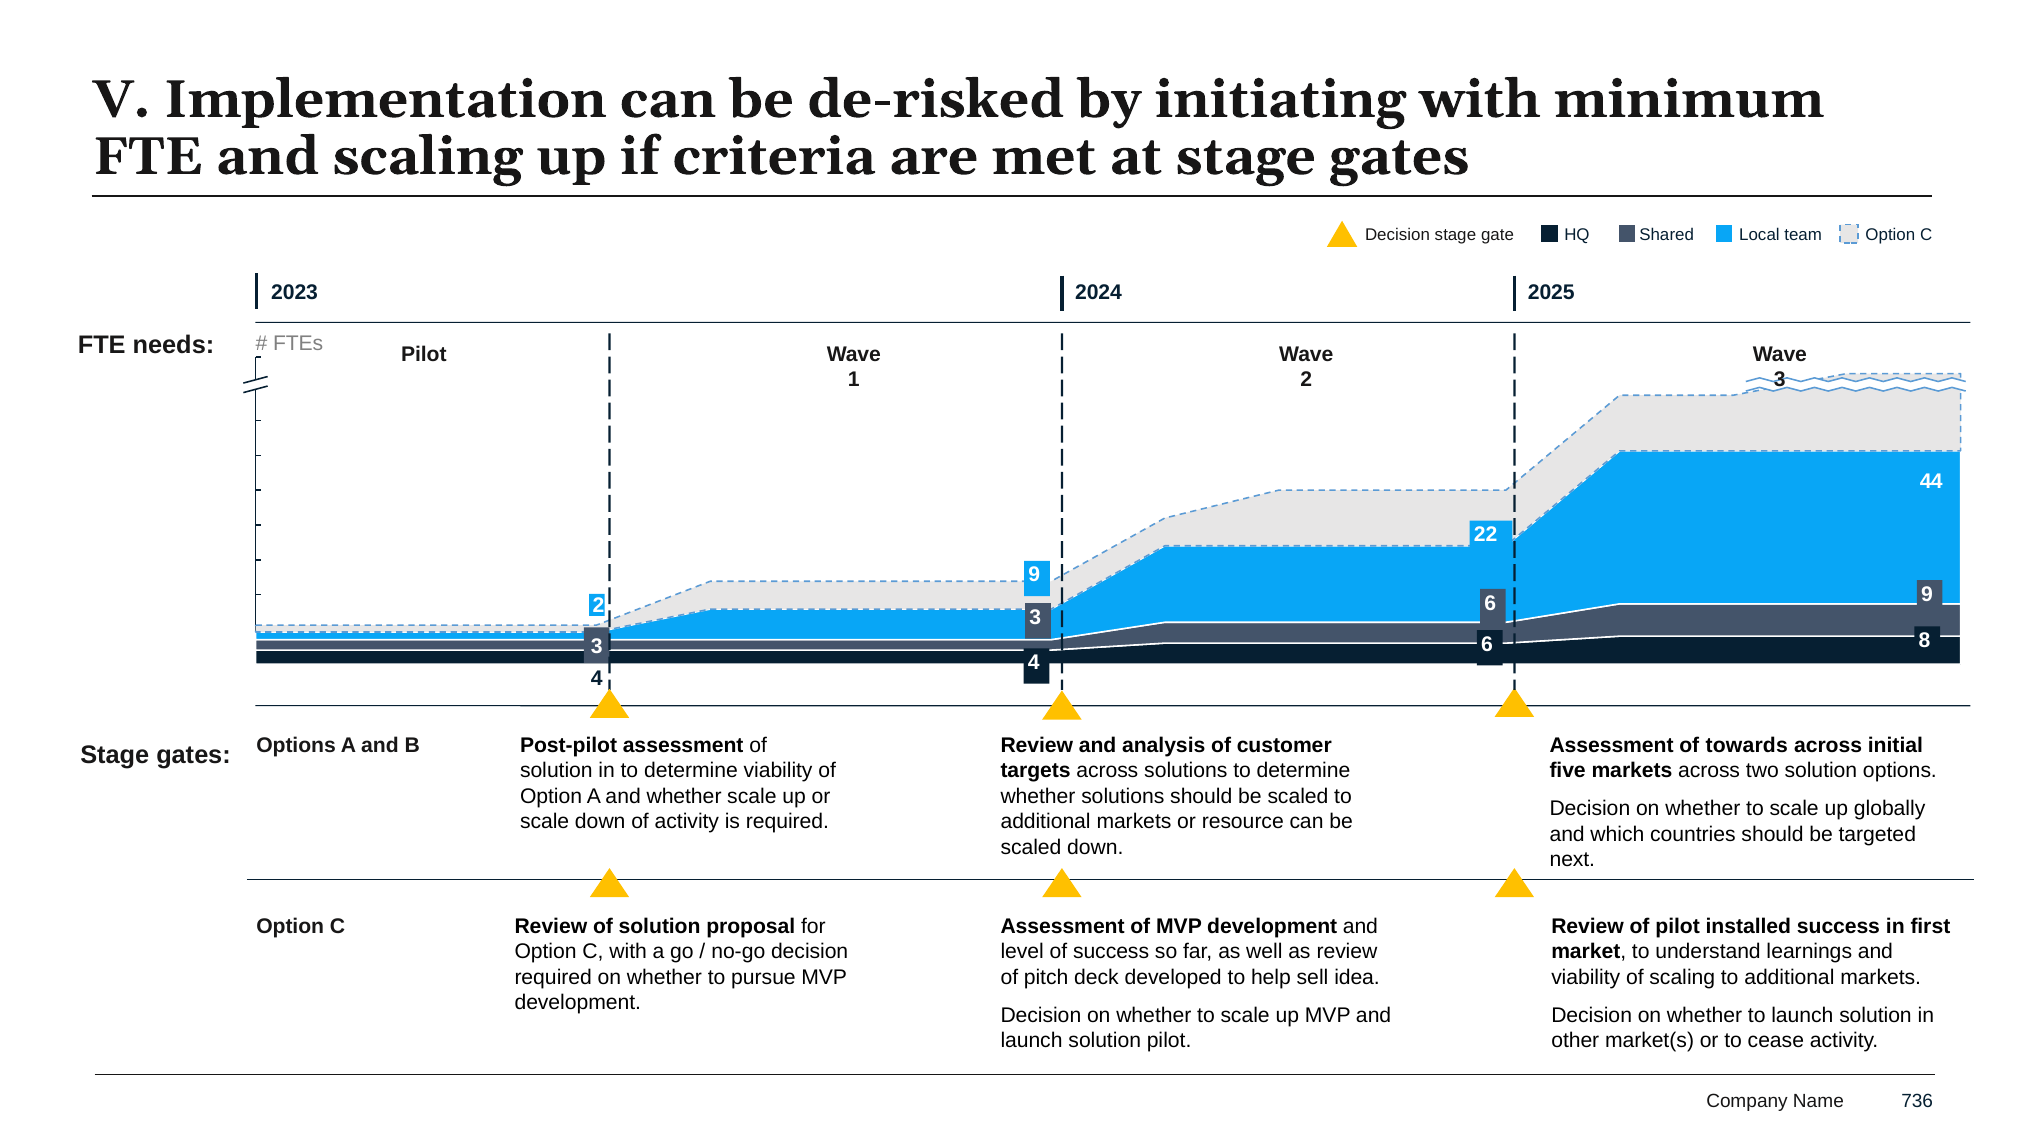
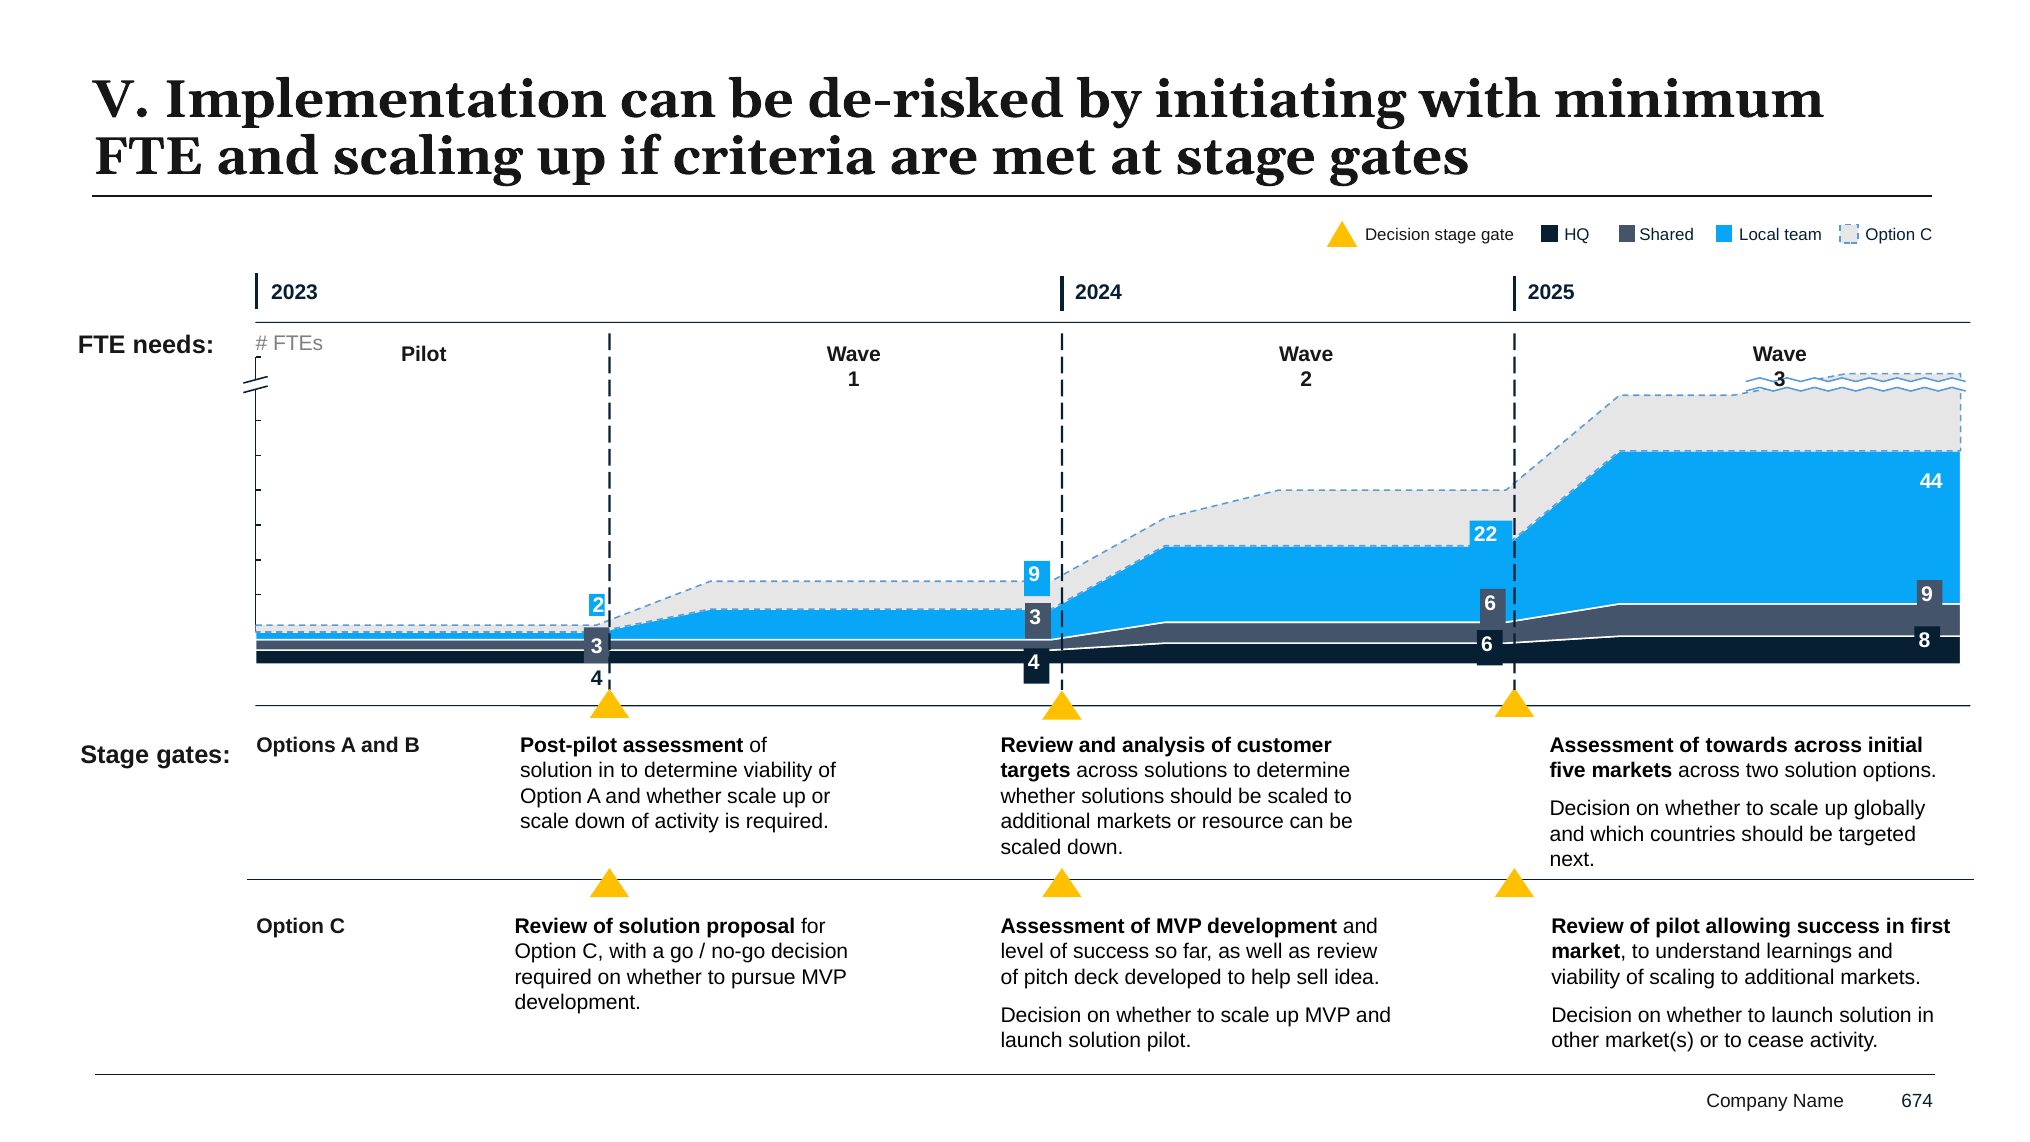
installed: installed -> allowing
736: 736 -> 674
